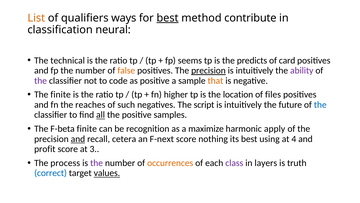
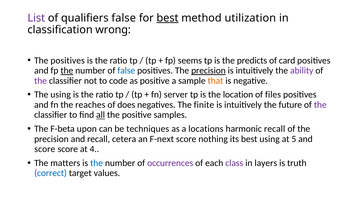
List colour: orange -> purple
qualifiers ways: ways -> false
contribute: contribute -> utilization
neural: neural -> wrong
The technical: technical -> positives
the at (67, 70) underline: none -> present
false at (126, 70) colour: orange -> blue
The finite: finite -> using
higher: higher -> server
such: such -> does
script: script -> finite
the at (320, 104) colour: blue -> purple
F-beta finite: finite -> upon
recognition: recognition -> techniques
maximize: maximize -> locations
harmonic apply: apply -> recall
and at (78, 139) underline: present -> none
4: 4 -> 5
profit at (45, 149): profit -> score
3: 3 -> 4
process: process -> matters
the at (97, 163) colour: purple -> blue
occurrences colour: orange -> purple
values underline: present -> none
